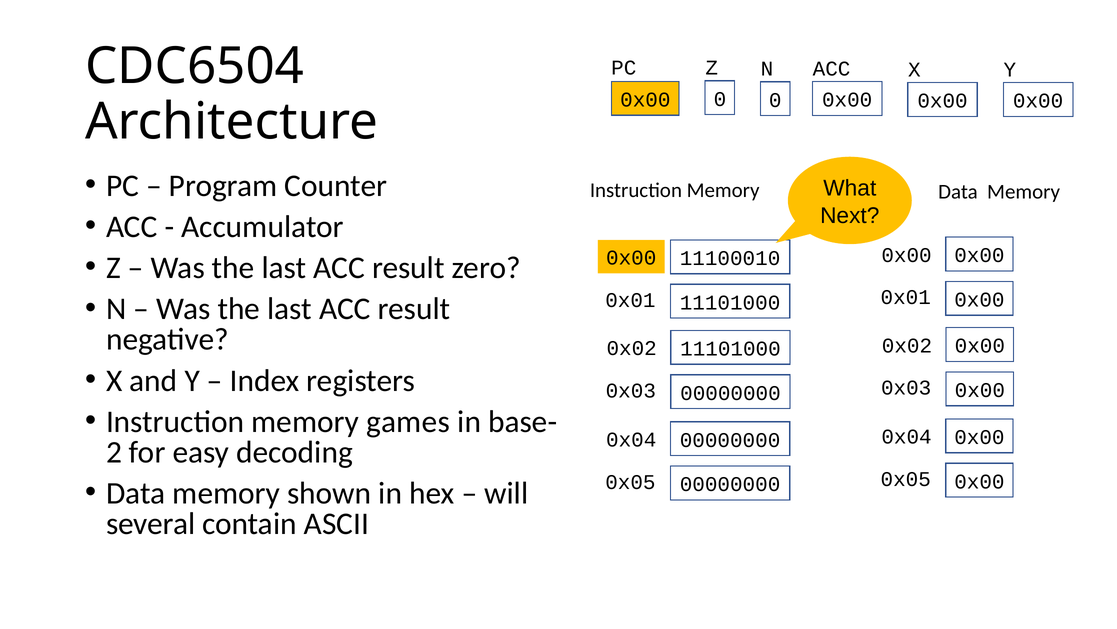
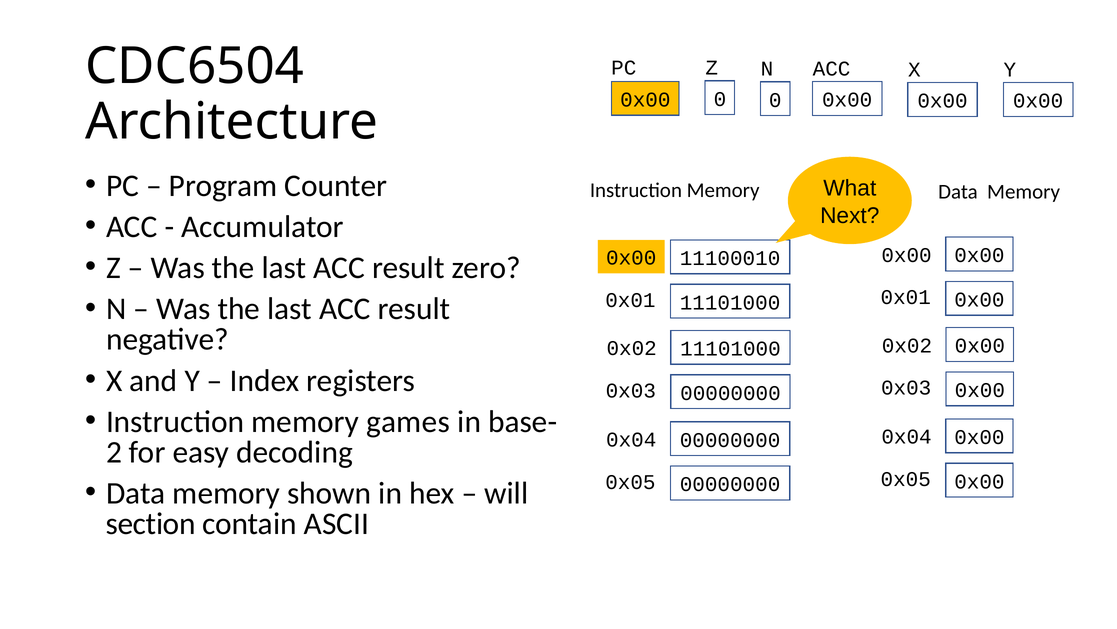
several: several -> section
